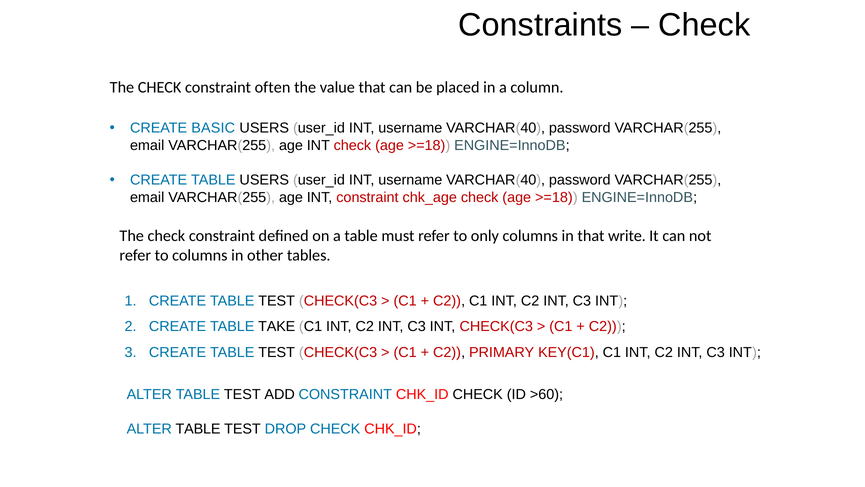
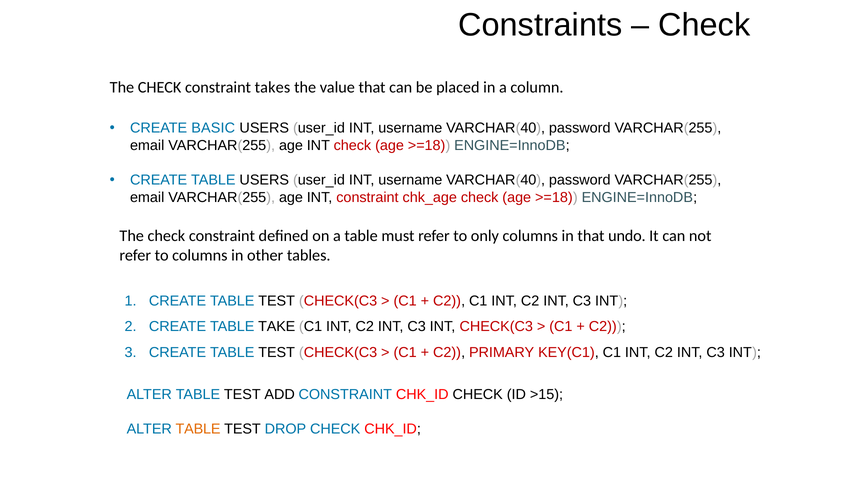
often: often -> takes
write: write -> undo
>60: >60 -> >15
TABLE at (198, 429) colour: black -> orange
